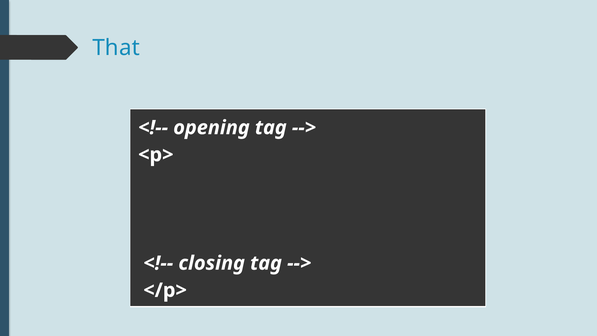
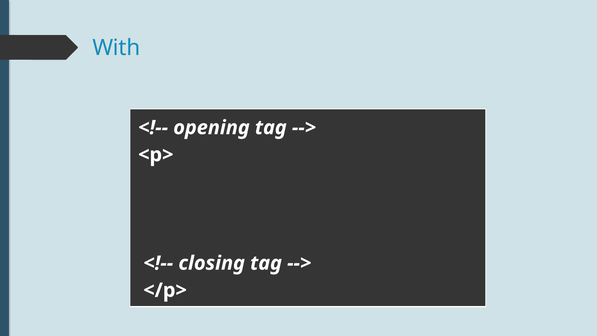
That: That -> With
